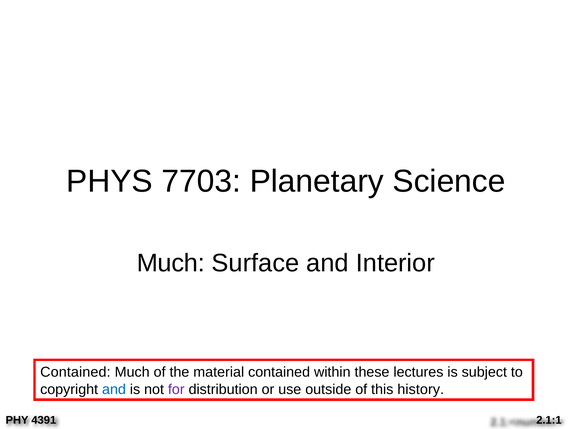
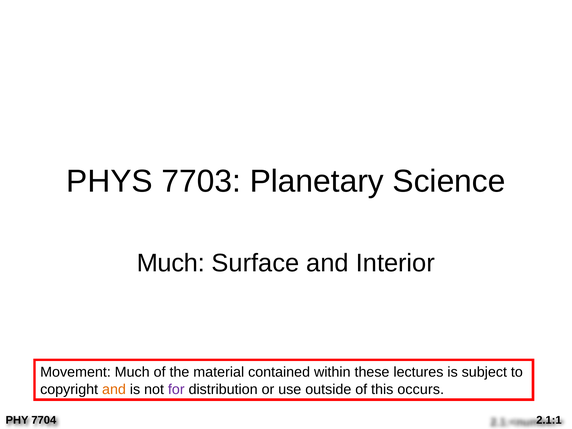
Contained at (75, 372): Contained -> Movement
and at (114, 389) colour: blue -> orange
history: history -> occurs
4391: 4391 -> 7704
